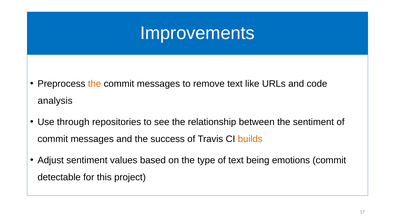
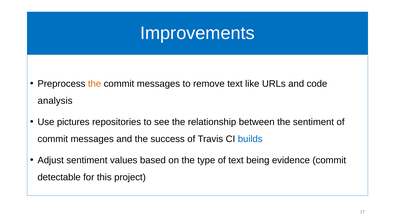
through: through -> pictures
builds colour: orange -> blue
emotions: emotions -> evidence
